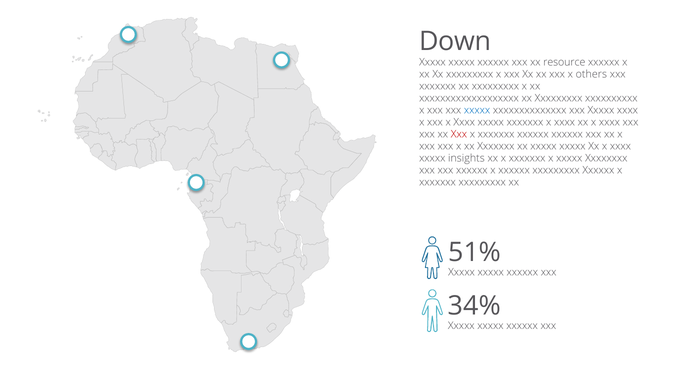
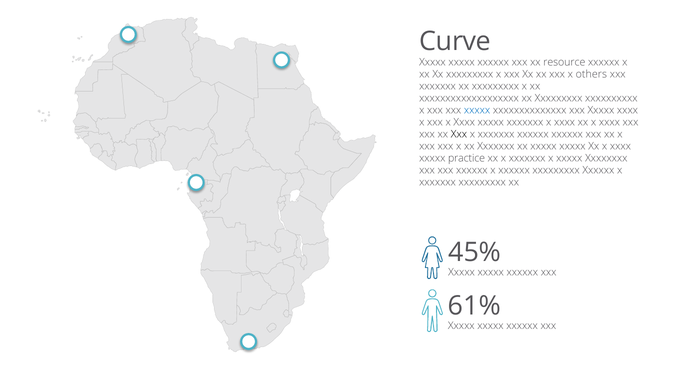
Down: Down -> Curve
Xxx at (459, 134) colour: red -> black
insights: insights -> practice
51%: 51% -> 45%
34%: 34% -> 61%
